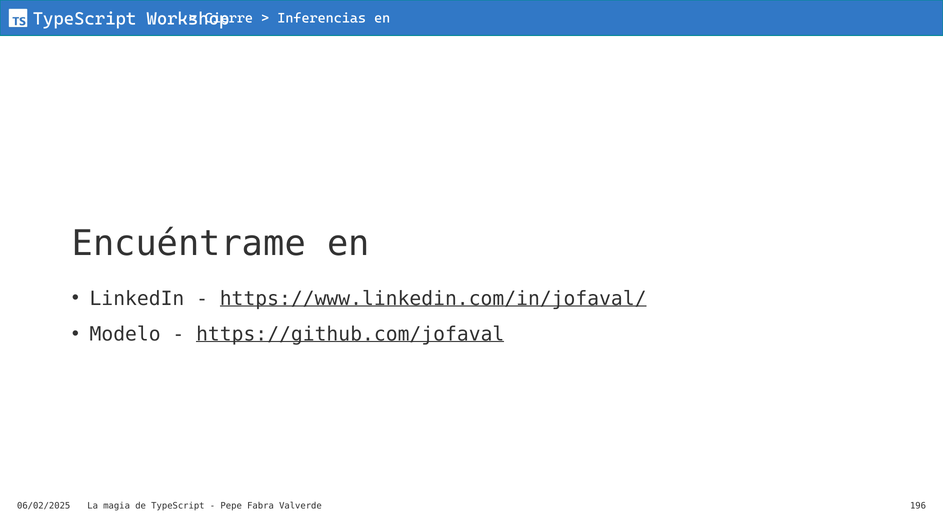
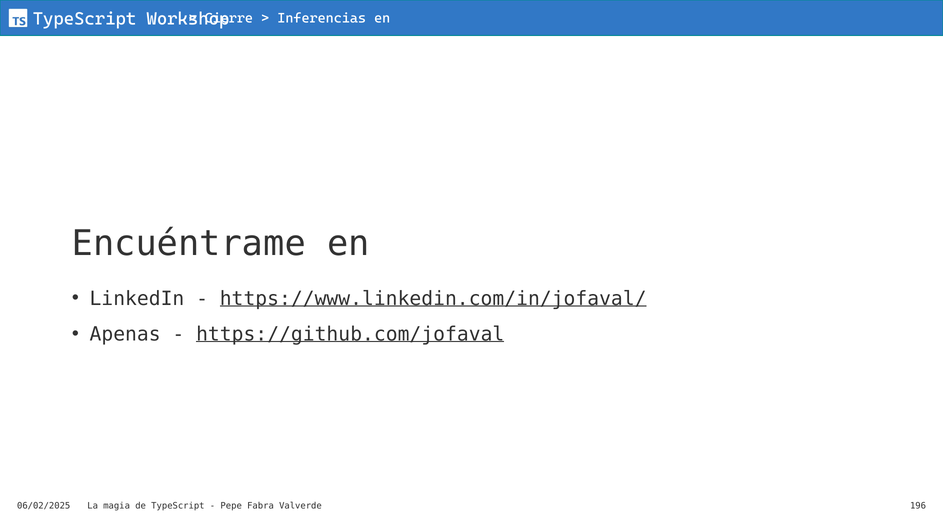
Modelo: Modelo -> Apenas
